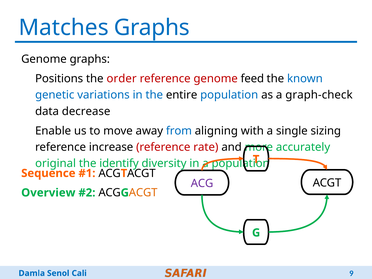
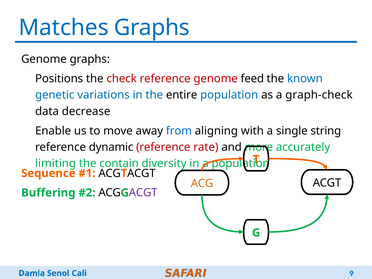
order: order -> check
sizing: sizing -> string
increase: increase -> dynamic
original: original -> limiting
identify: identify -> contain
ACG at (202, 183) colour: purple -> orange
Overview: Overview -> Buffering
ACGT at (143, 193) colour: orange -> purple
